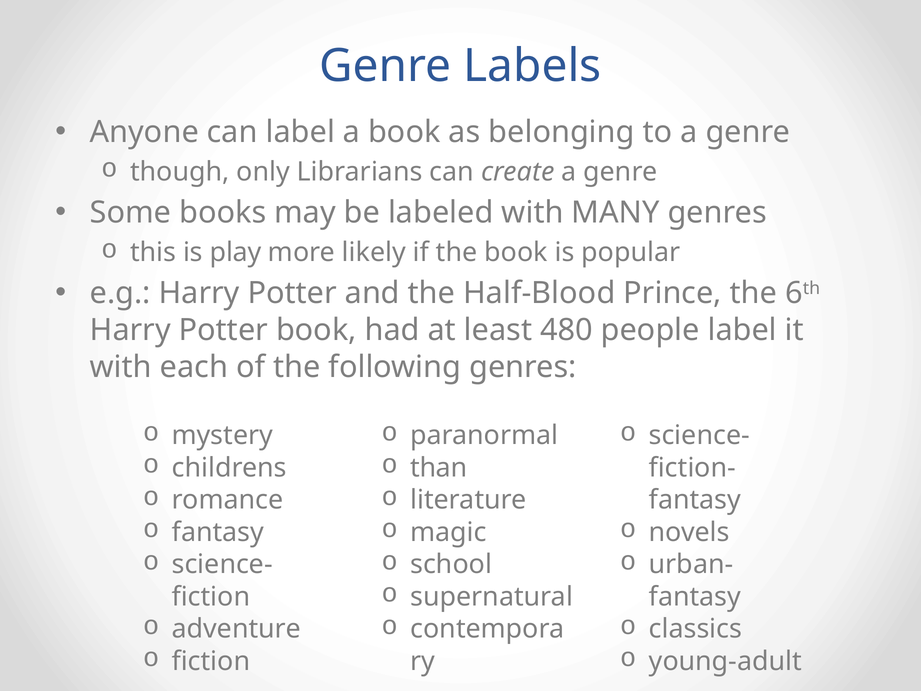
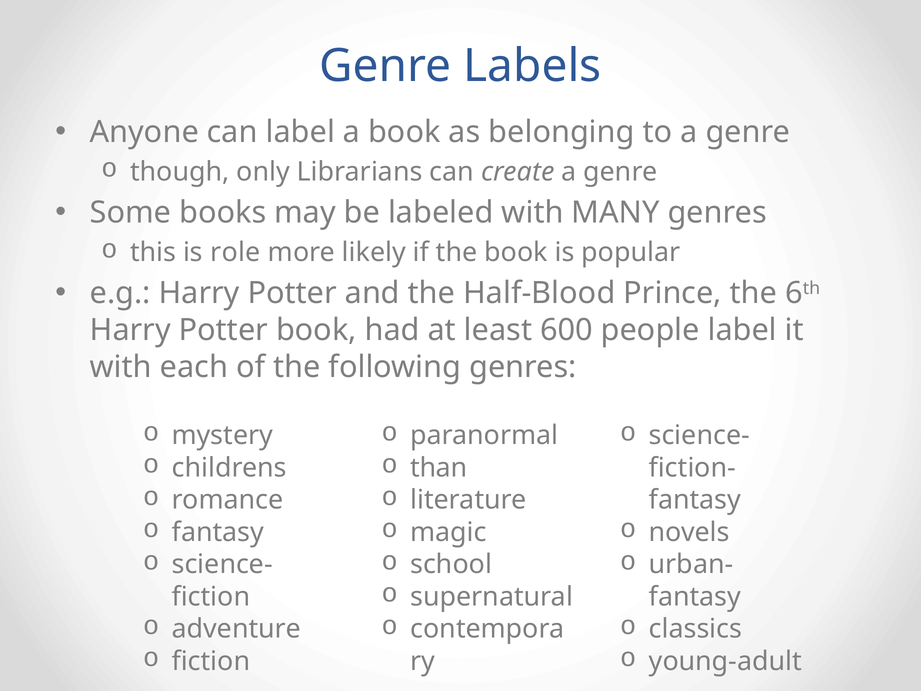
play: play -> role
480: 480 -> 600
